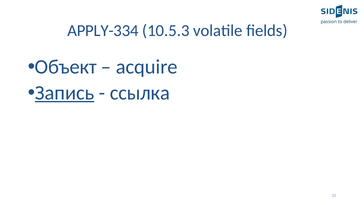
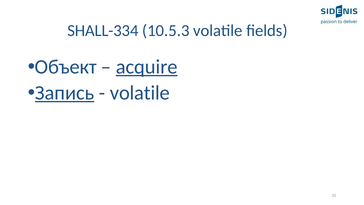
APPLY-334: APPLY-334 -> SHALL-334
acquire underline: none -> present
ссылка at (140, 93): ссылка -> volatile
